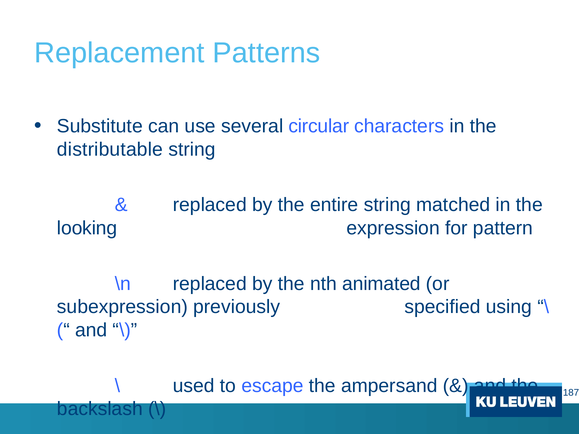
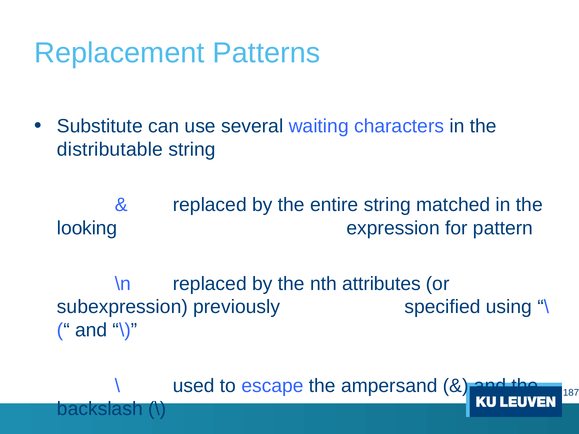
circular: circular -> waiting
animated: animated -> attributes
